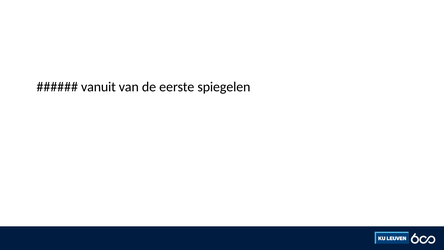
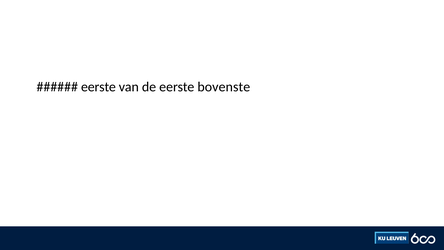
vanuit at (98, 87): vanuit -> eerste
spiegelen: spiegelen -> bovenste
